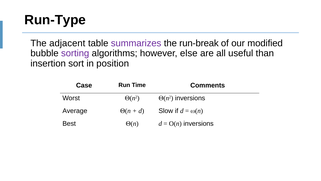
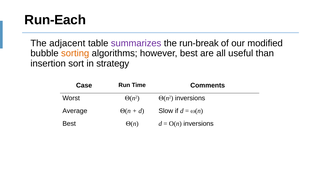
Run-Type: Run-Type -> Run-Each
sorting colour: purple -> orange
however else: else -> best
position: position -> strategy
